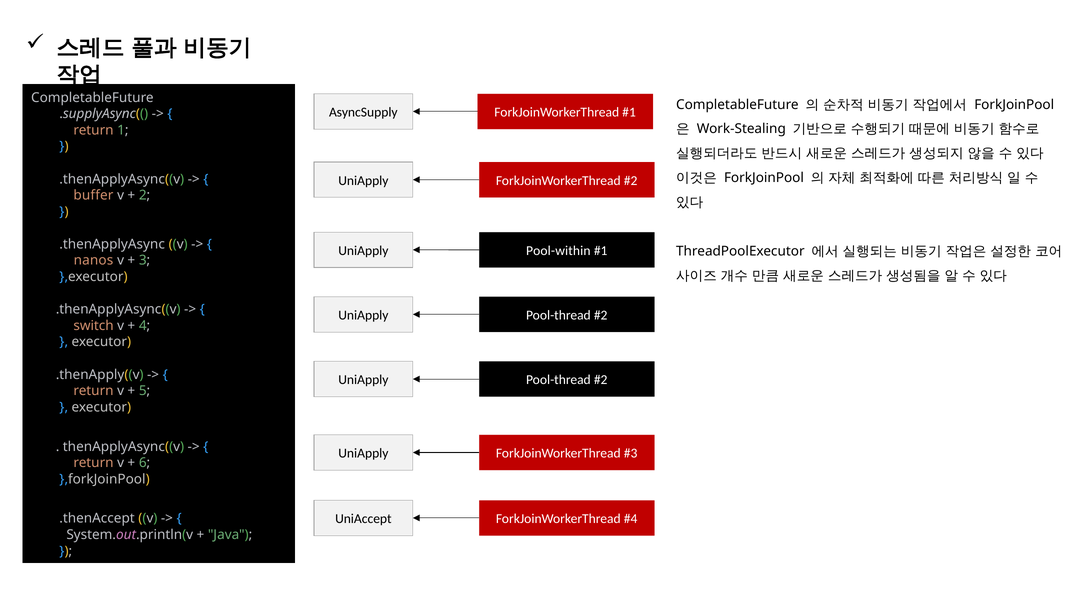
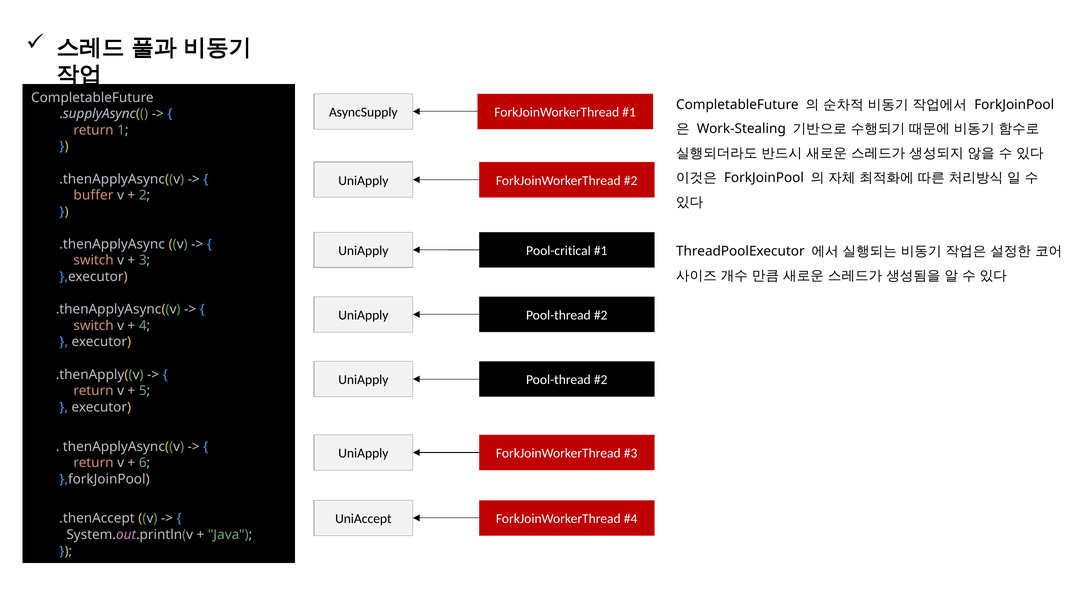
Pool-within: Pool-within -> Pool-critical
nanos at (93, 260): nanos -> switch
